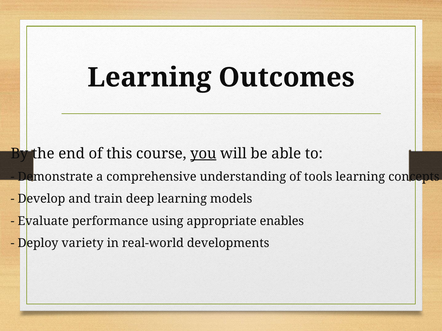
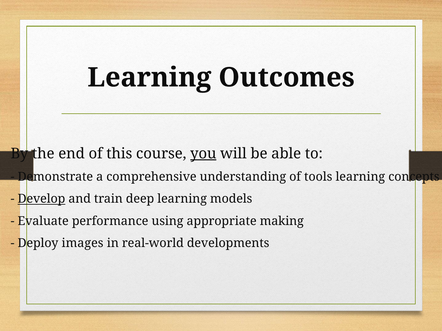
Develop underline: none -> present
enables: enables -> making
variety: variety -> images
